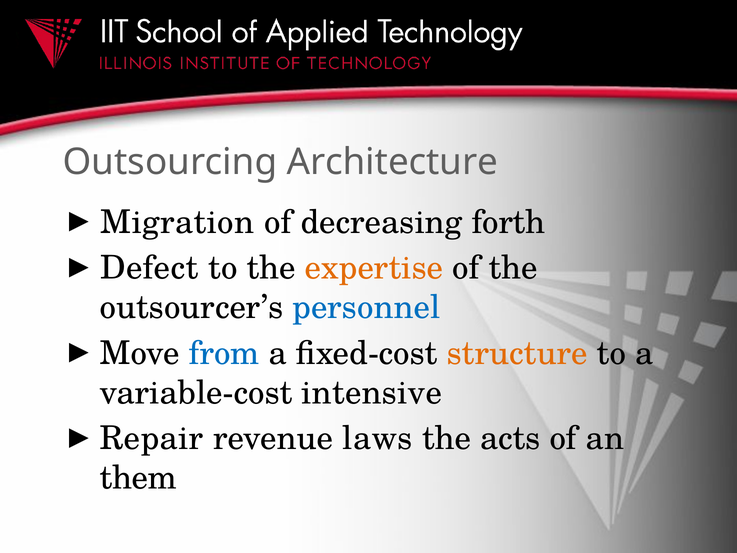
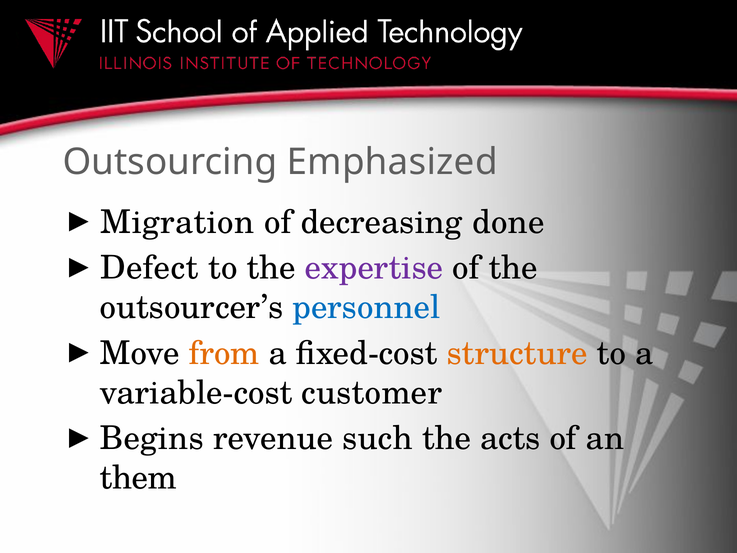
Architecture: Architecture -> Emphasized
forth: forth -> done
expertise colour: orange -> purple
from colour: blue -> orange
intensive: intensive -> customer
Repair: Repair -> Begins
laws: laws -> such
